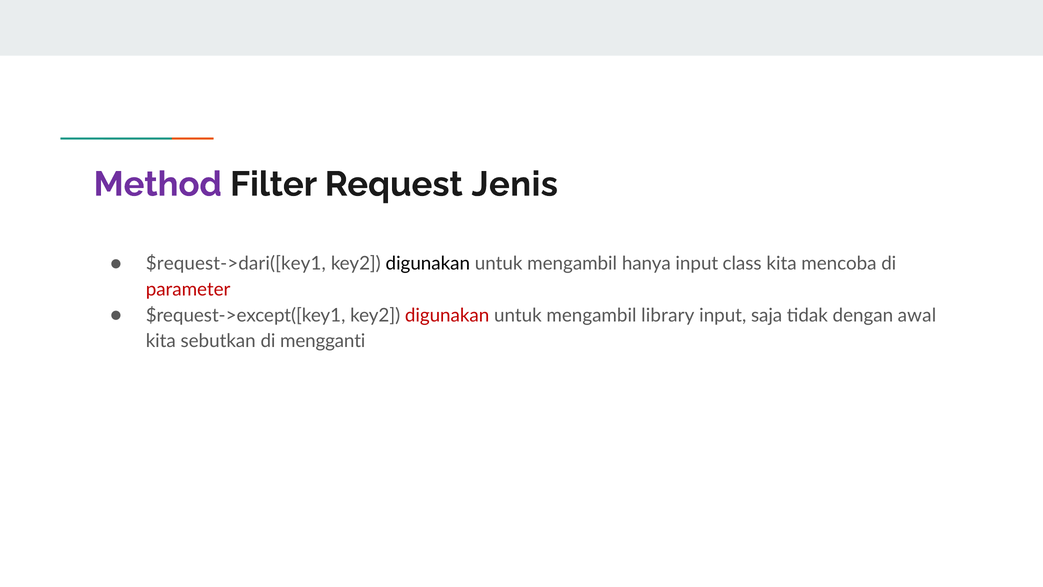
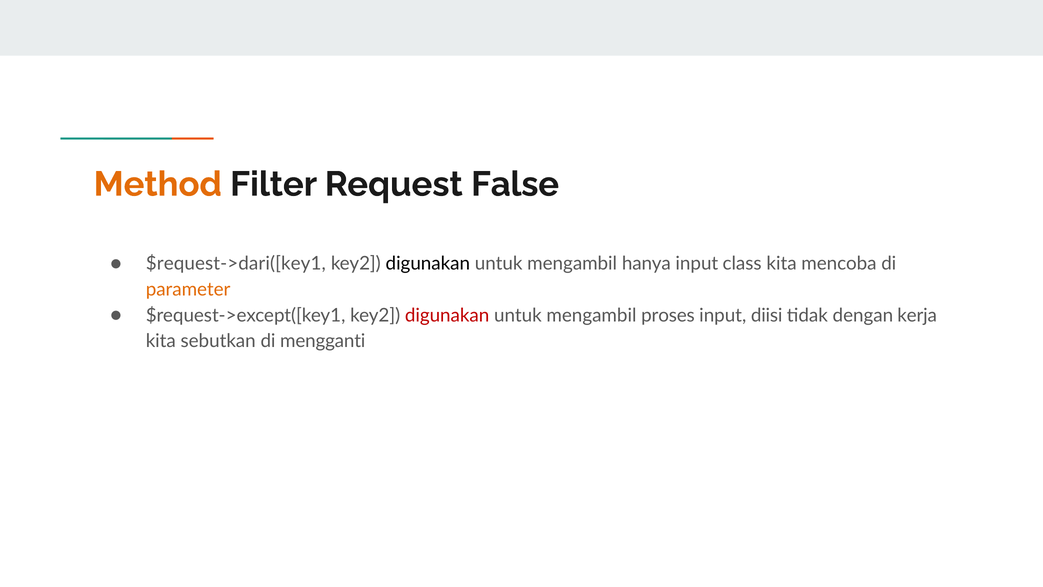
Method colour: purple -> orange
Jenis: Jenis -> False
parameter colour: red -> orange
library: library -> proses
saja: saja -> diisi
awal: awal -> kerja
